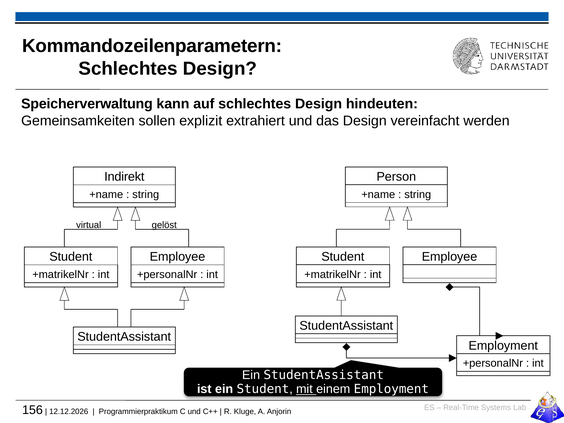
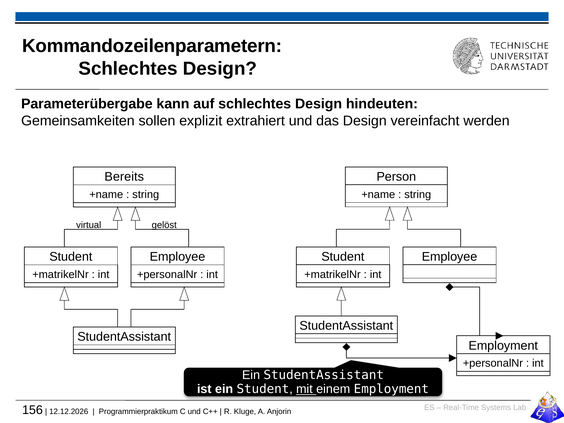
Speicherverwaltung: Speicherverwaltung -> Parameterübergabe
Indirekt: Indirekt -> Bereits
